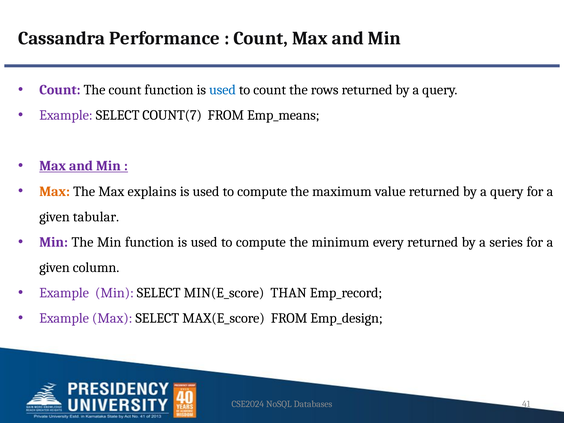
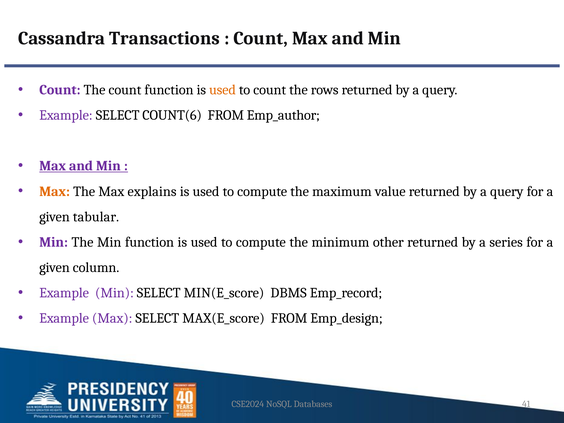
Performance: Performance -> Transactions
used at (222, 90) colour: blue -> orange
COUNT(7: COUNT(7 -> COUNT(6
Emp_means: Emp_means -> Emp_author
every: every -> other
THAN: THAN -> DBMS
